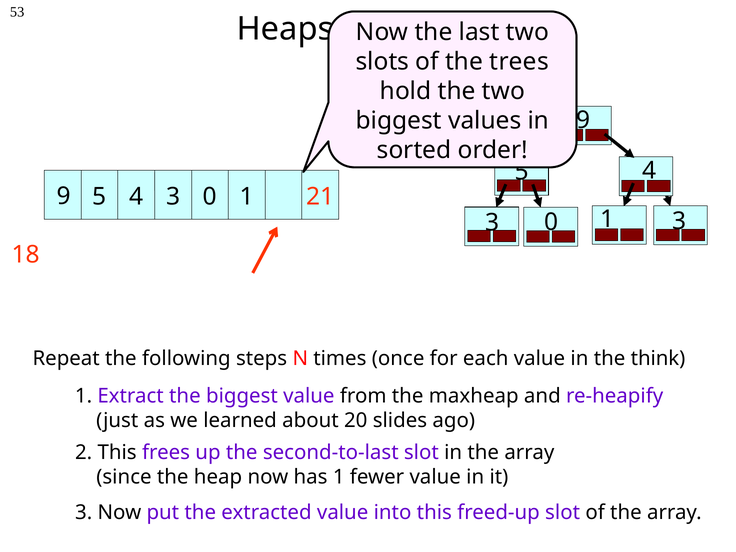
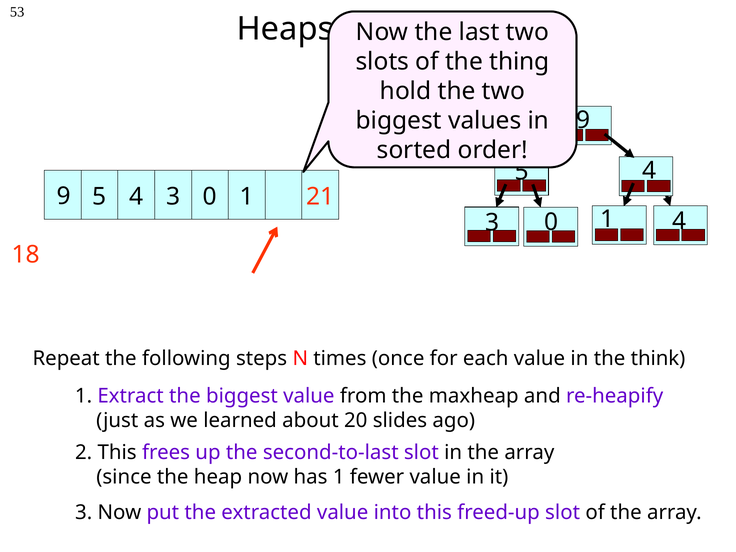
trees: trees -> thing
3 at (679, 221): 3 -> 4
